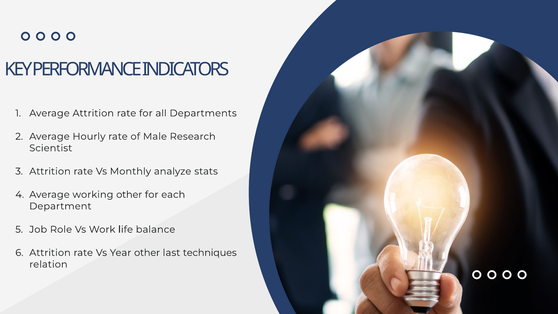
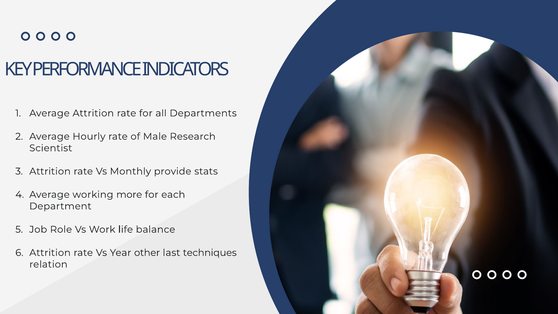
analyze: analyze -> provide
working other: other -> more
